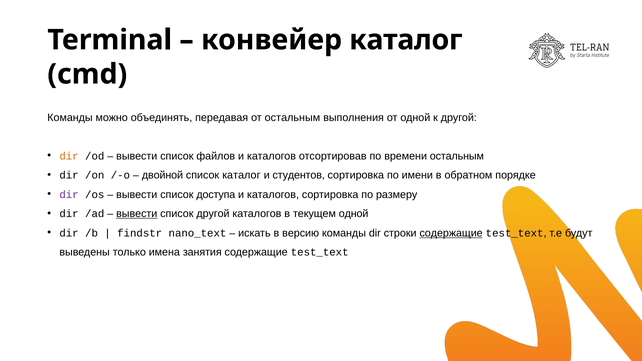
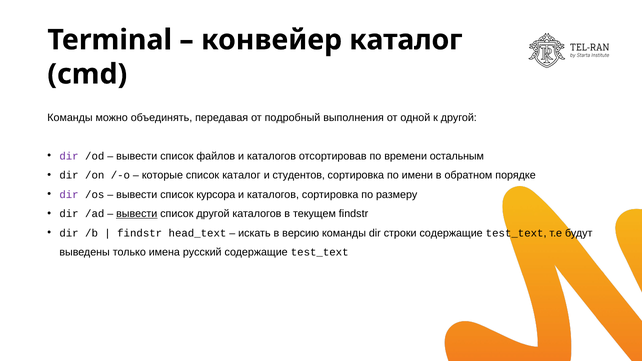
от остальным: остальным -> подробный
dir at (69, 156) colour: orange -> purple
двойной: двойной -> которые
доступа: доступа -> курсора
текущем одной: одной -> findstr
nano_text: nano_text -> head_text
содержащие at (451, 233) underline: present -> none
занятия: занятия -> русский
